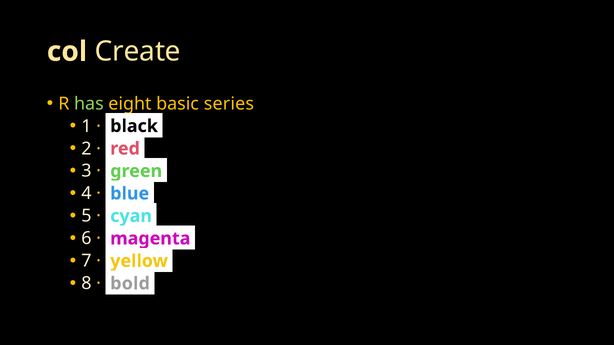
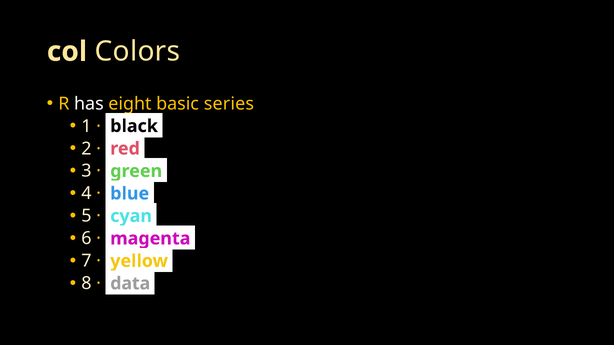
Create: Create -> Colors
has colour: light green -> white
bold: bold -> data
